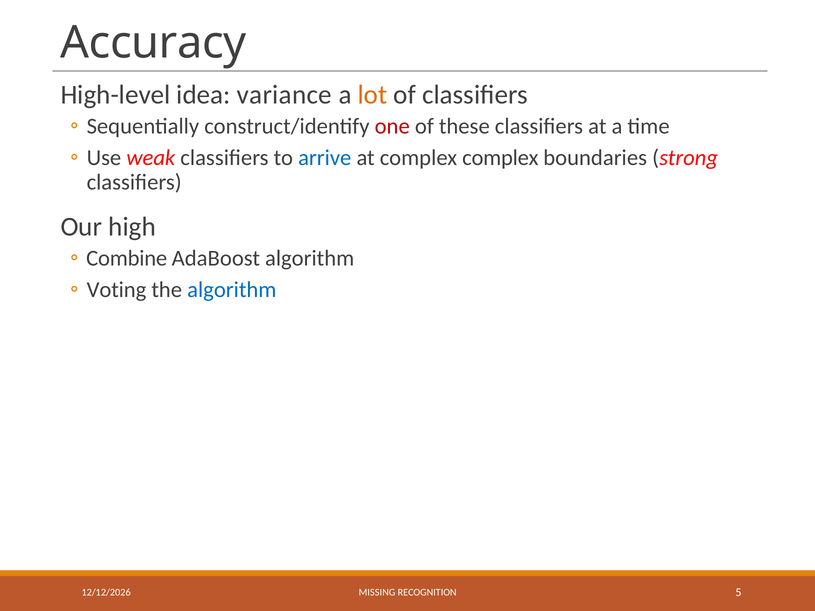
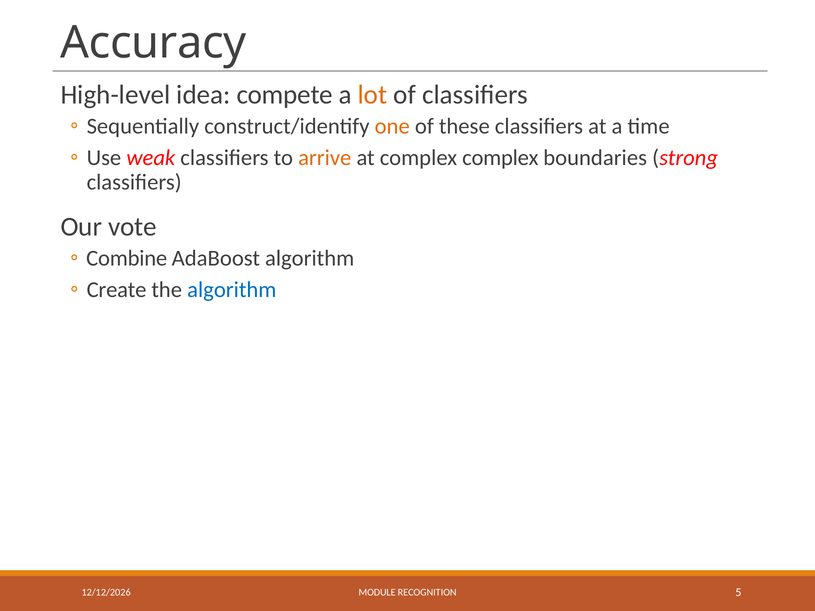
variance: variance -> compete
one colour: red -> orange
arrive colour: blue -> orange
high: high -> vote
Voting: Voting -> Create
MISSING: MISSING -> MODULE
